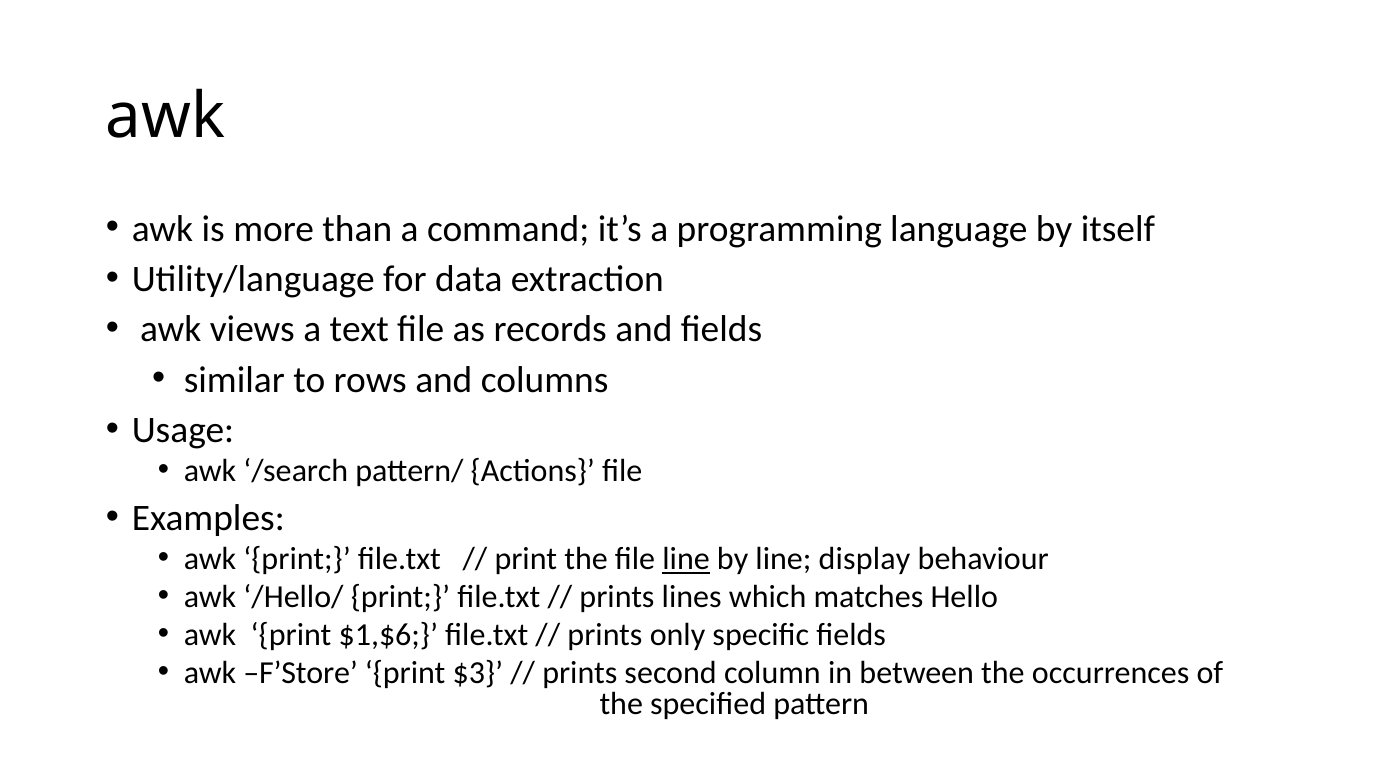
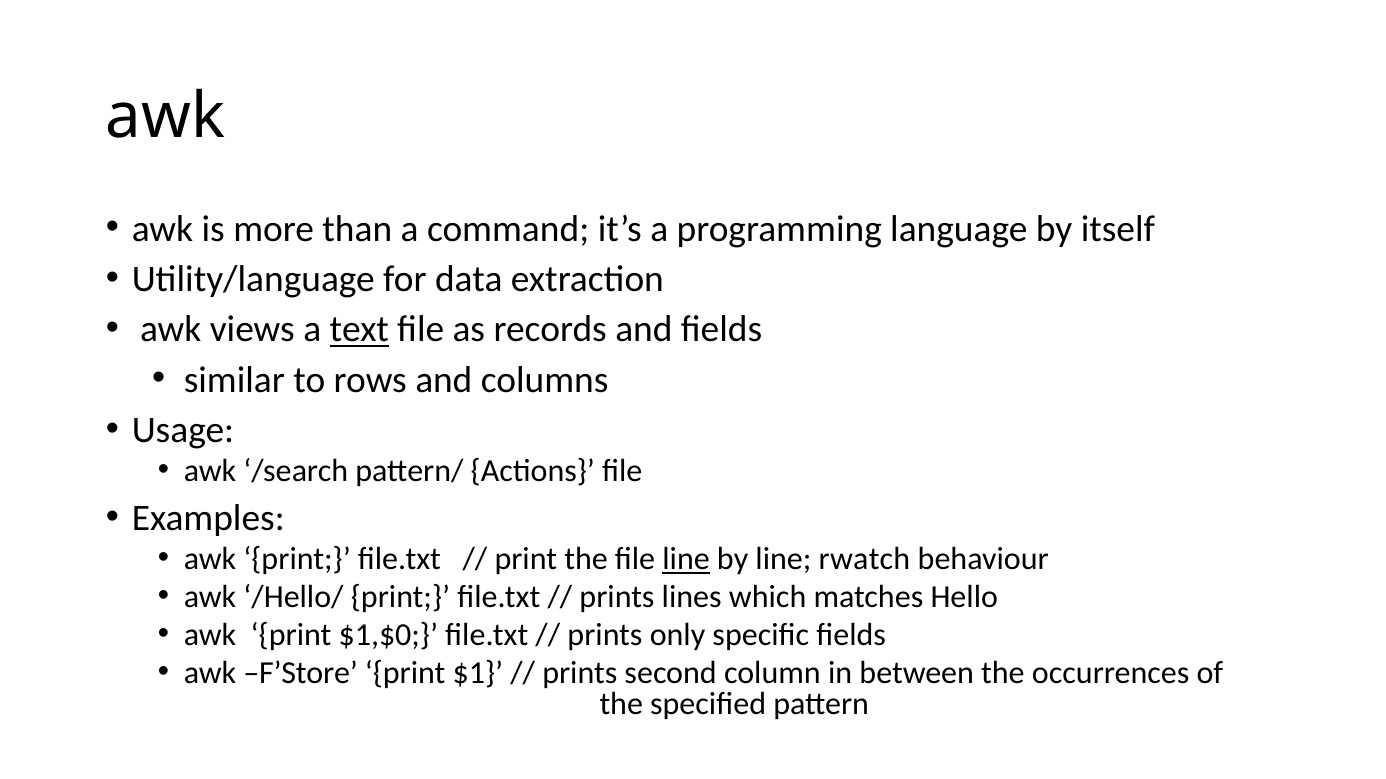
text underline: none -> present
display: display -> rwatch
$1,$6: $1,$6 -> $1,$0
$3: $3 -> $1
